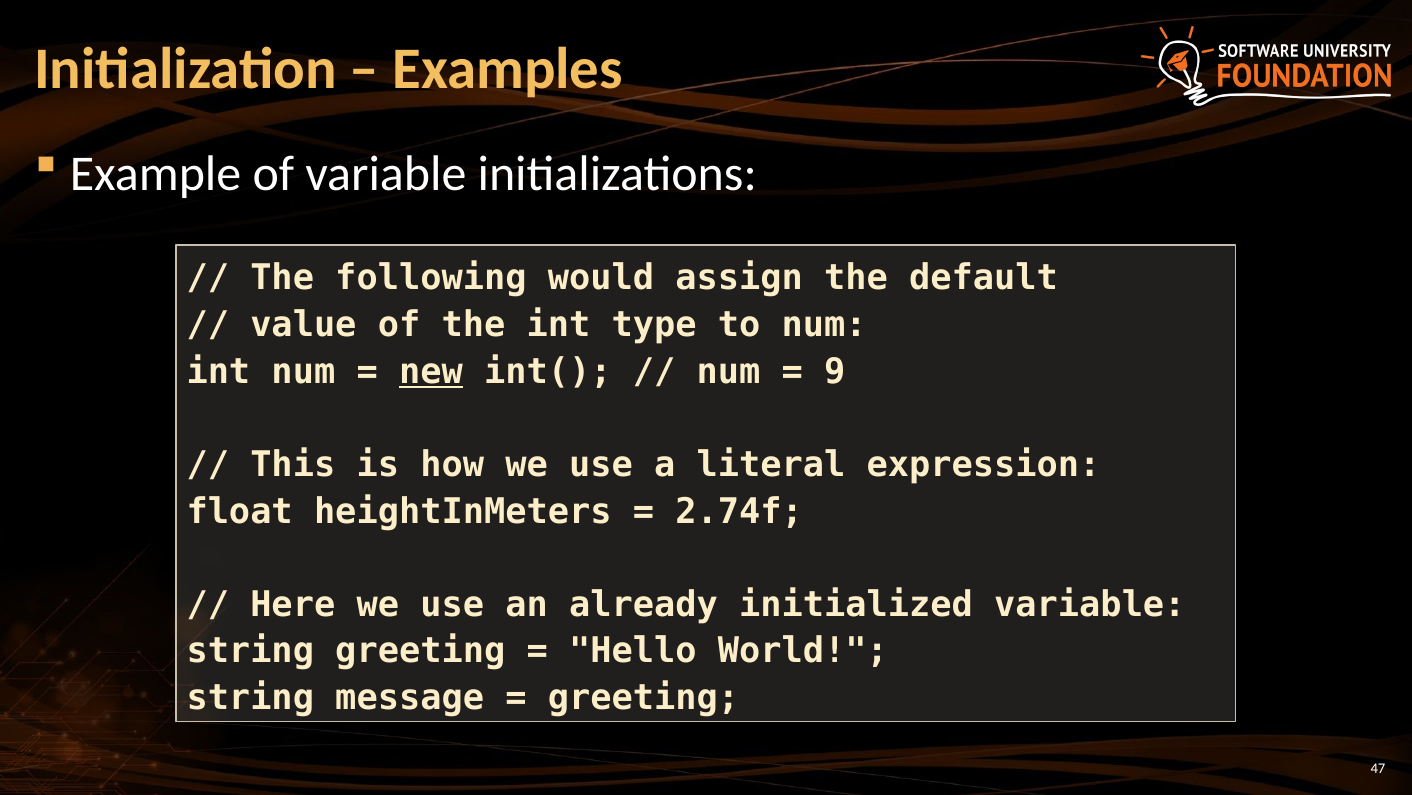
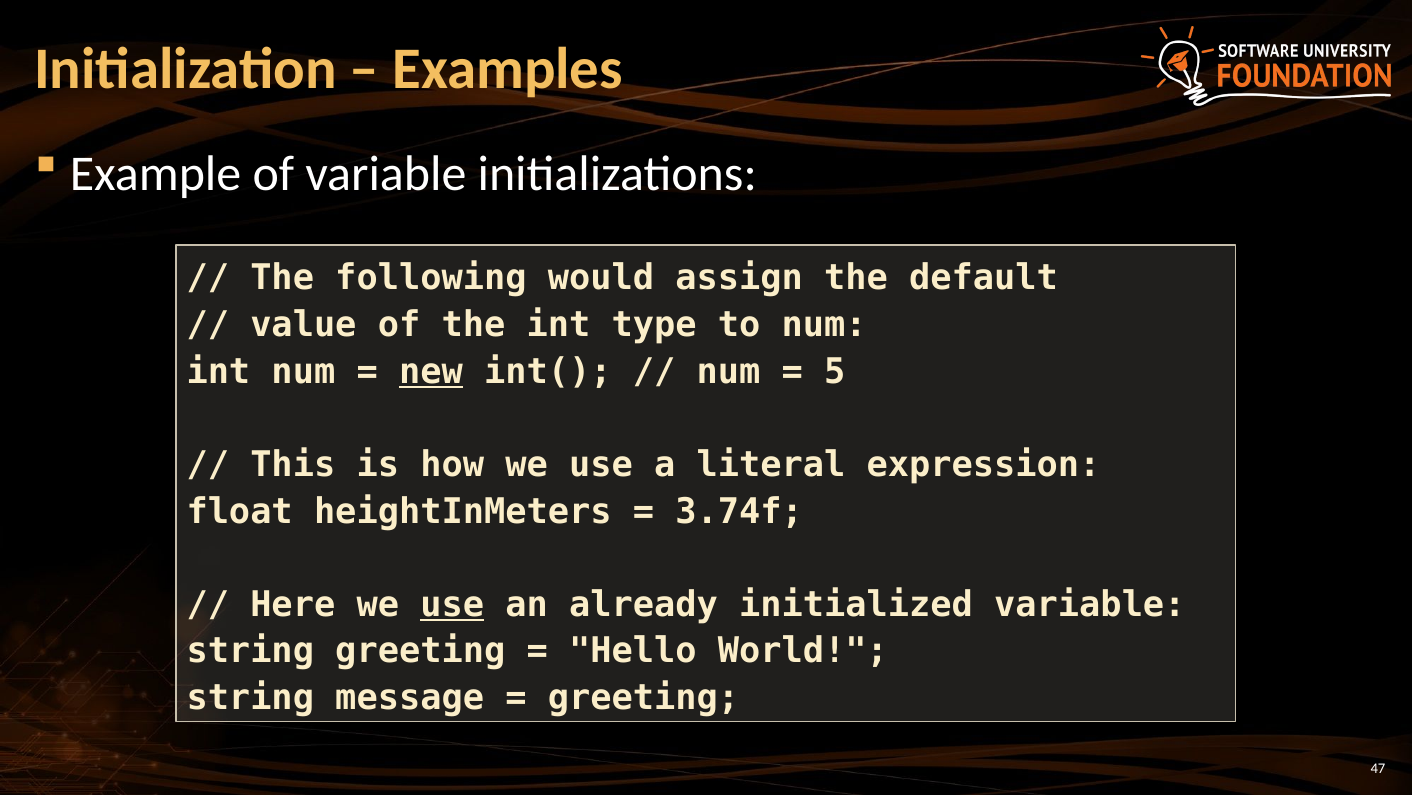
9: 9 -> 5
2.74f: 2.74f -> 3.74f
use at (452, 604) underline: none -> present
